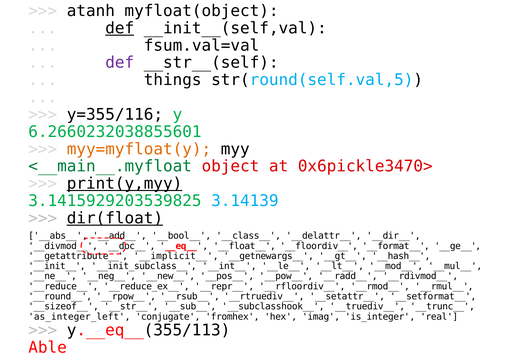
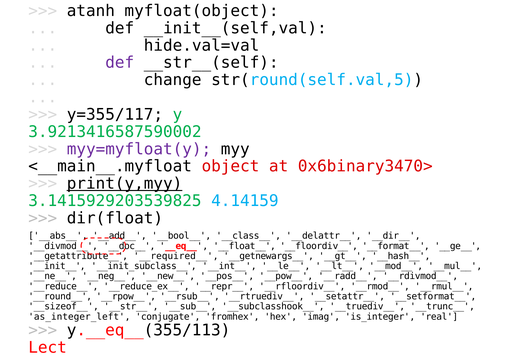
def at (120, 28) underline: present -> none
fsum.val=val: fsum.val=val -> hide.val=val
things: things -> change
y=355/116: y=355/116 -> y=355/117
6.2660232038855601: 6.2660232038855601 -> 3.9213416587590002
myy=myfloat(y colour: orange -> purple
<__main__.myfloat colour: green -> black
0x6pickle3470>: 0x6pickle3470> -> 0x6binary3470>
3.14139: 3.14139 -> 4.14159
dir(float underline: present -> none
__implicit__: __implicit__ -> __required__
Able: Able -> Lect
